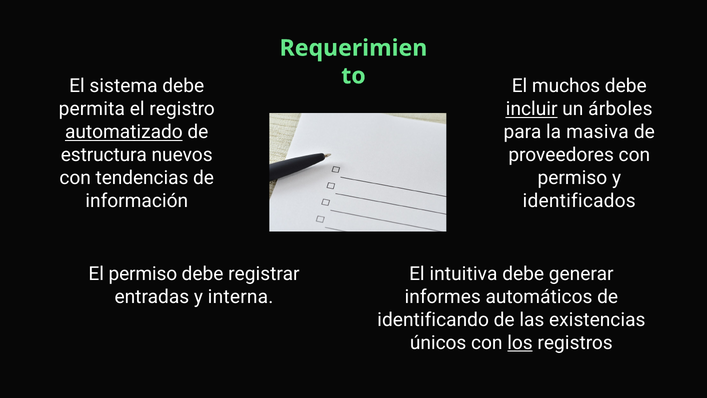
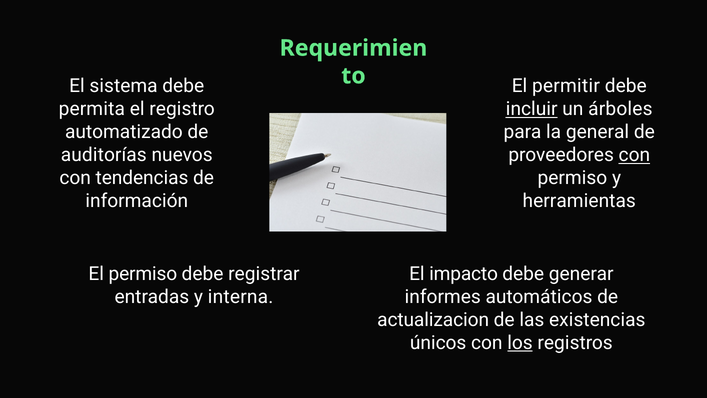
muchos: muchos -> permitir
automatizado underline: present -> none
masiva: masiva -> general
estructura: estructura -> auditorías
con at (634, 155) underline: none -> present
identificados: identificados -> herramientas
intuitiva: intuitiva -> impacto
identificando: identificando -> actualizacion
